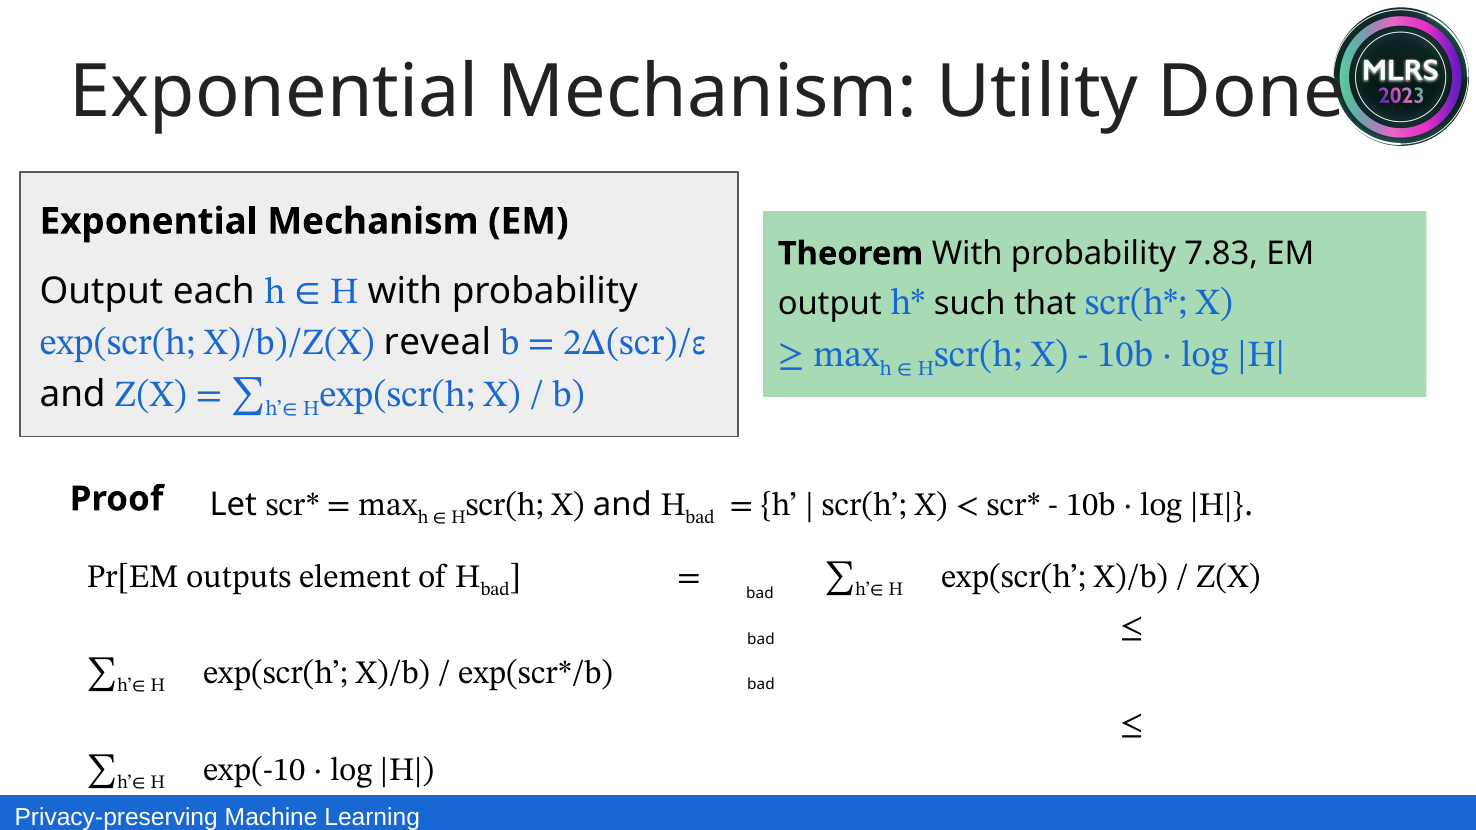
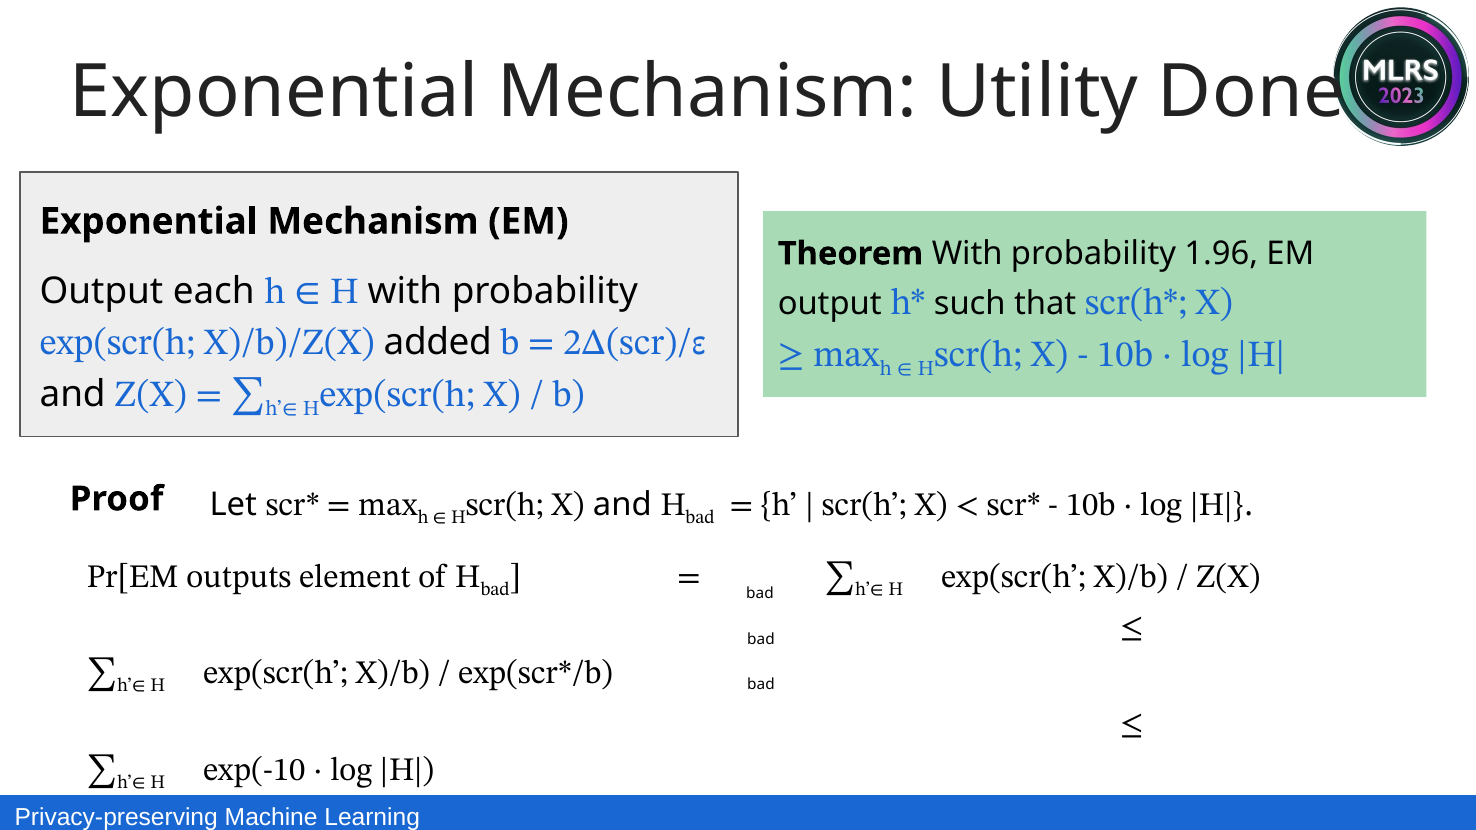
7.83: 7.83 -> 1.96
reveal: reveal -> added
